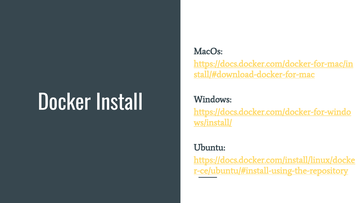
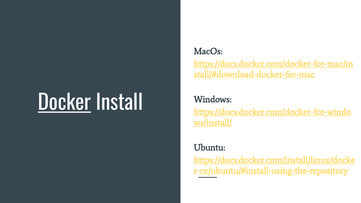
Docker underline: none -> present
